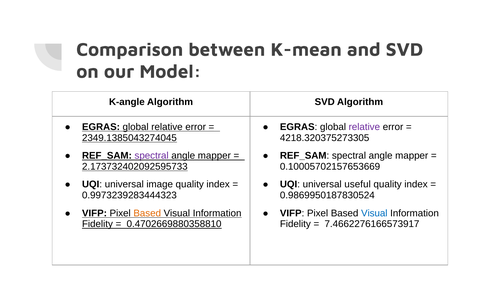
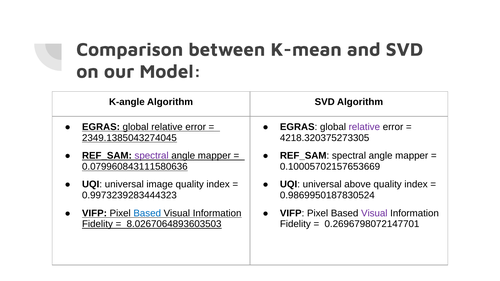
2.173732402092595733: 2.173732402092595733 -> 0.079960843111580636
useful: useful -> above
Based at (147, 213) colour: orange -> blue
Visual at (374, 213) colour: blue -> purple
0.4702669880358810: 0.4702669880358810 -> 8.0267064893603503
7.4662276166573917: 7.4662276166573917 -> 0.2696798072147701
